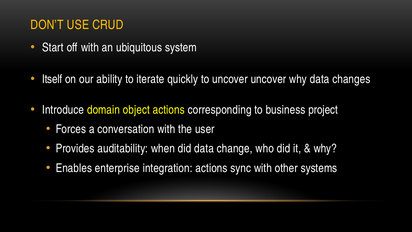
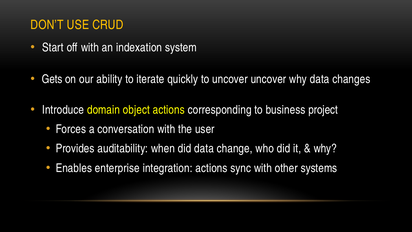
ubiquitous: ubiquitous -> indexation
Itself: Itself -> Gets
